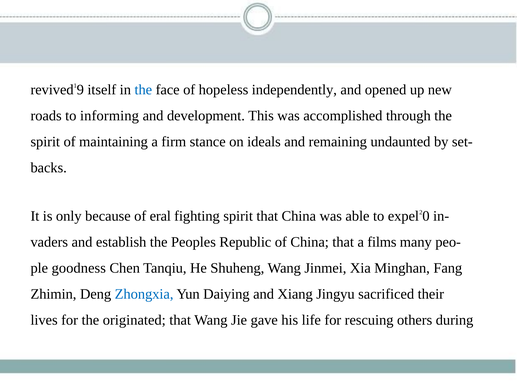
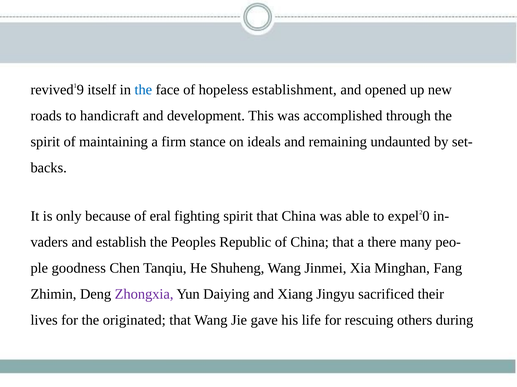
independently: independently -> establishment
informing: informing -> handicraft
films: films -> there
Zhongxia colour: blue -> purple
